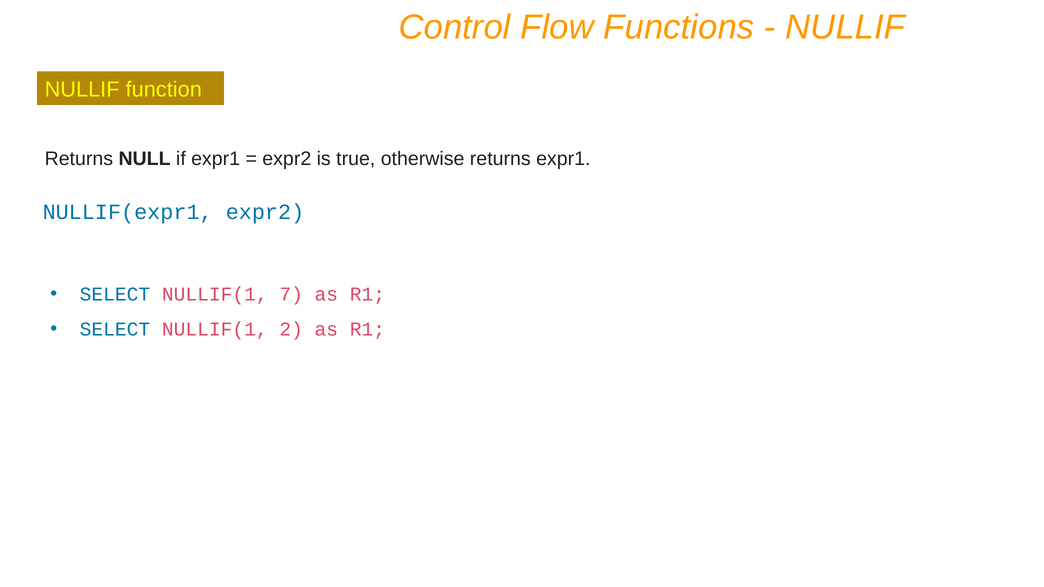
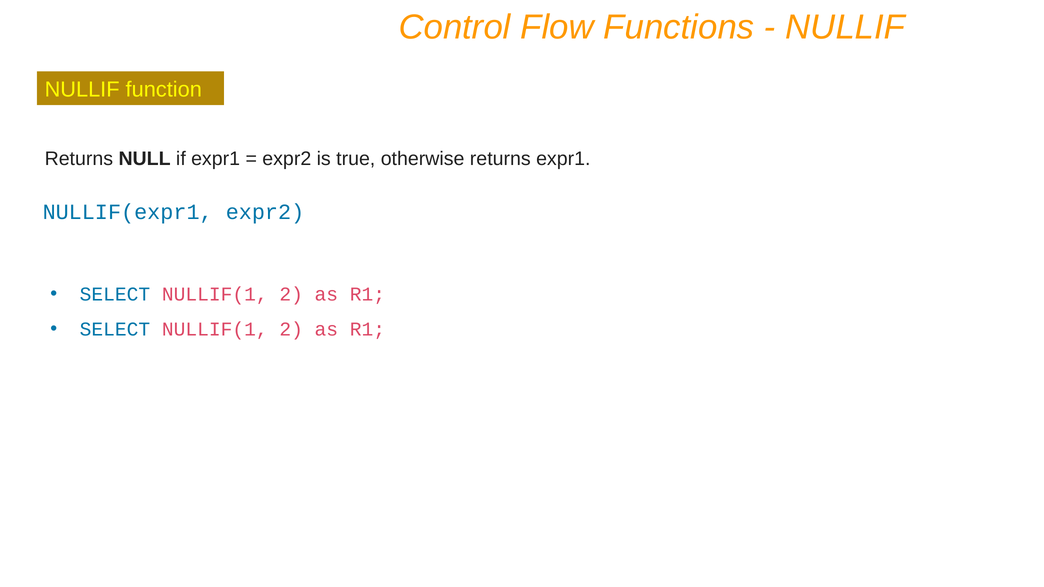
7 at (291, 294): 7 -> 2
